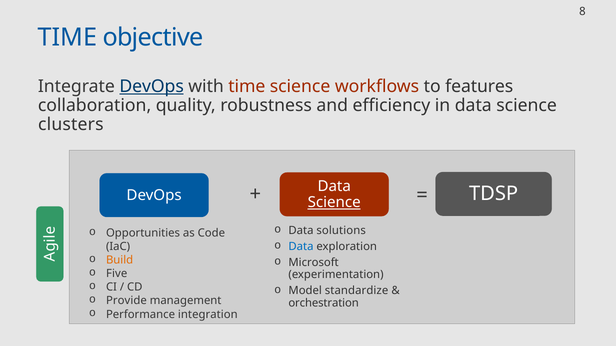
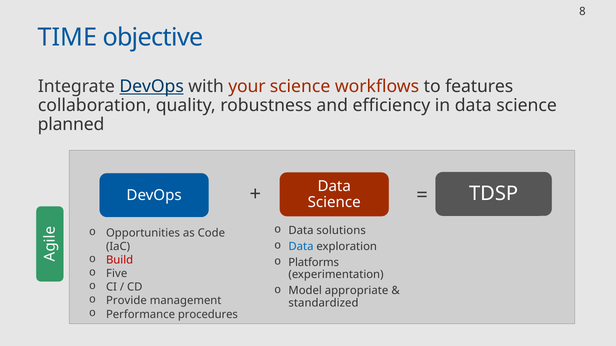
with time: time -> your
clusters: clusters -> planned
Science at (334, 203) underline: present -> none
Build colour: orange -> red
Microsoft: Microsoft -> Platforms
standardize: standardize -> appropriate
orchestration: orchestration -> standardized
integration: integration -> procedures
